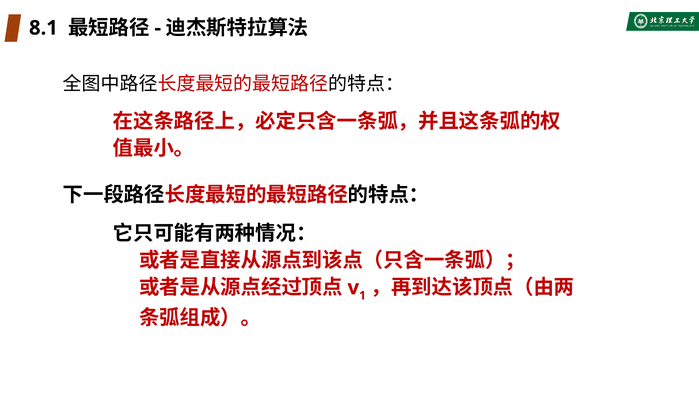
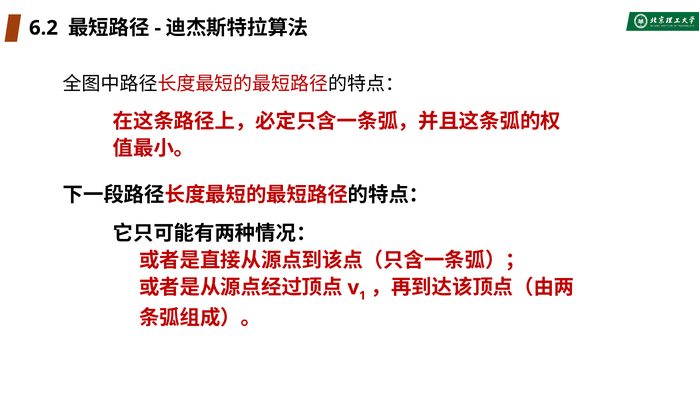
8.1: 8.1 -> 6.2
